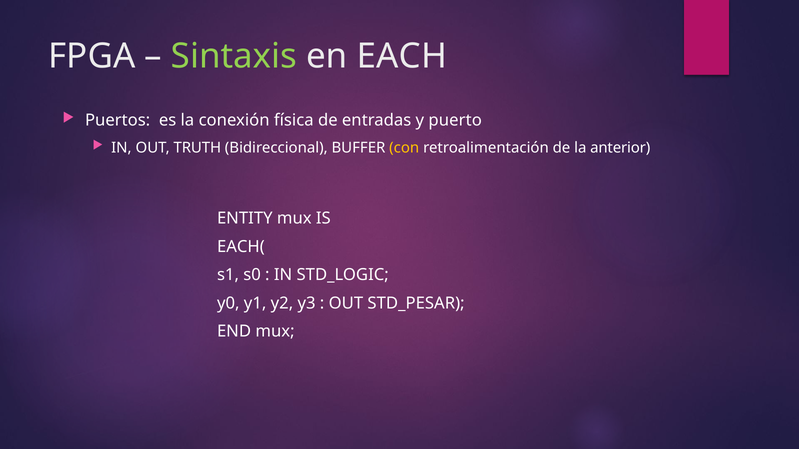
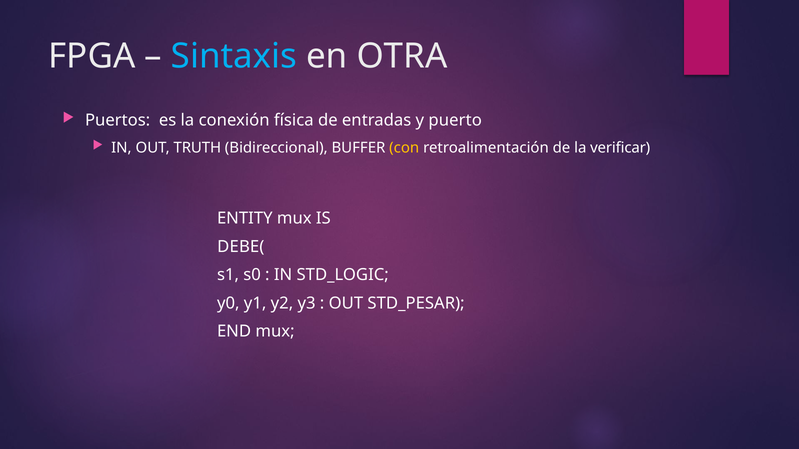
Sintaxis colour: light green -> light blue
EACH: EACH -> OTRA
anterior: anterior -> verificar
EACH(: EACH( -> DEBE(
